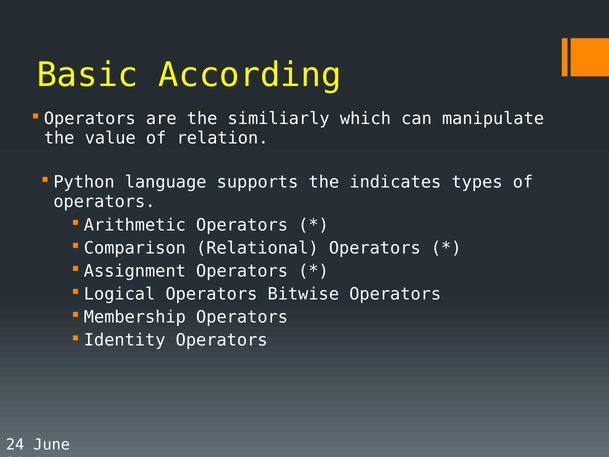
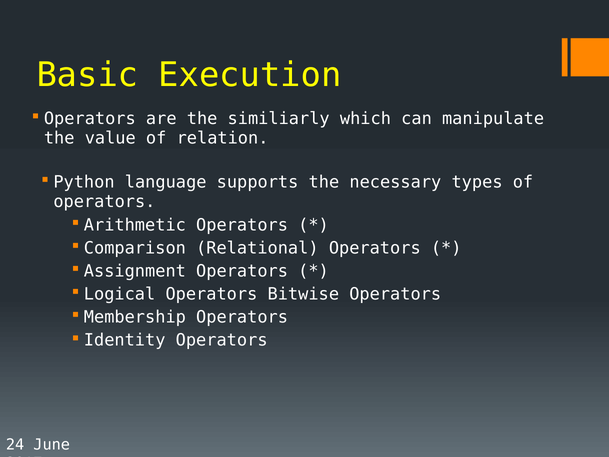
According: According -> Execution
indicates: indicates -> necessary
